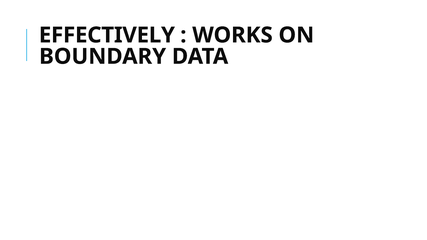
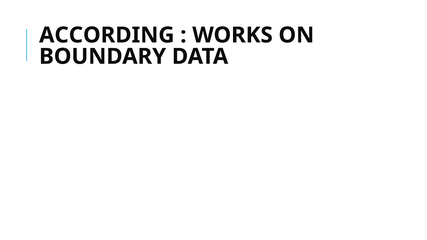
EFFECTIVELY: EFFECTIVELY -> ACCORDING
